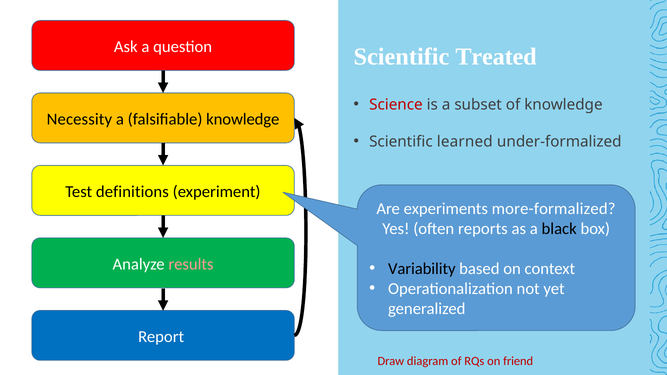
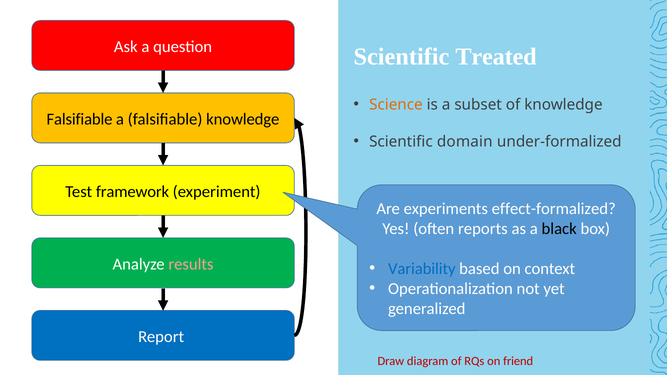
Science colour: red -> orange
Necessity at (79, 119): Necessity -> Falsifiable
learned: learned -> domain
definitions: definitions -> framework
more-formalized: more-formalized -> effect-formalized
Variability colour: black -> blue
